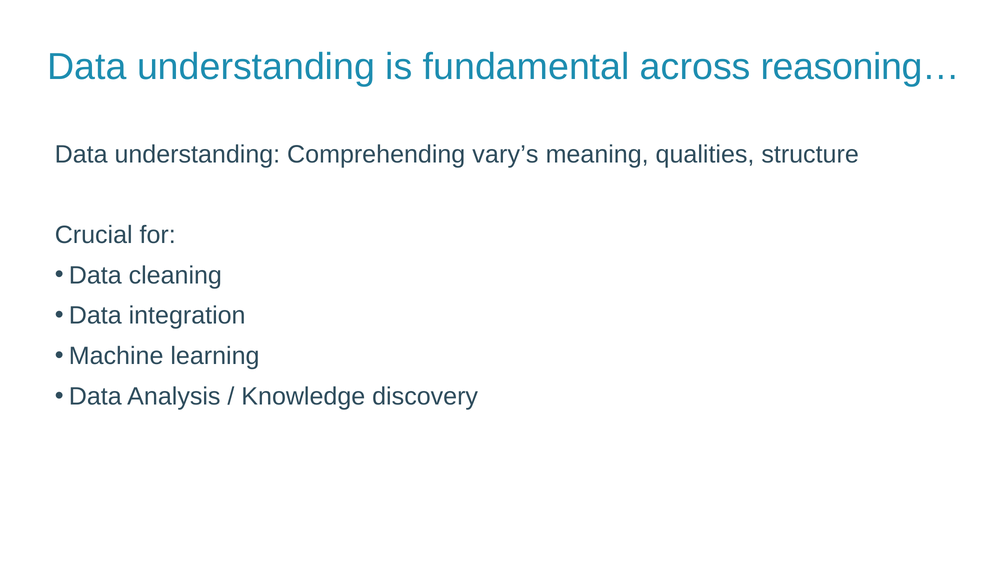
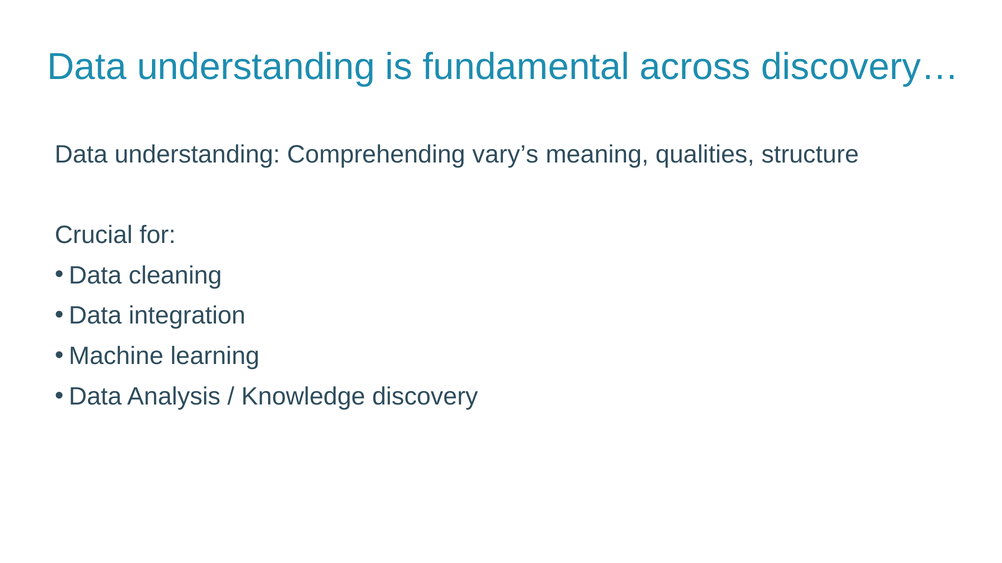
reasoning…: reasoning… -> discovery…
